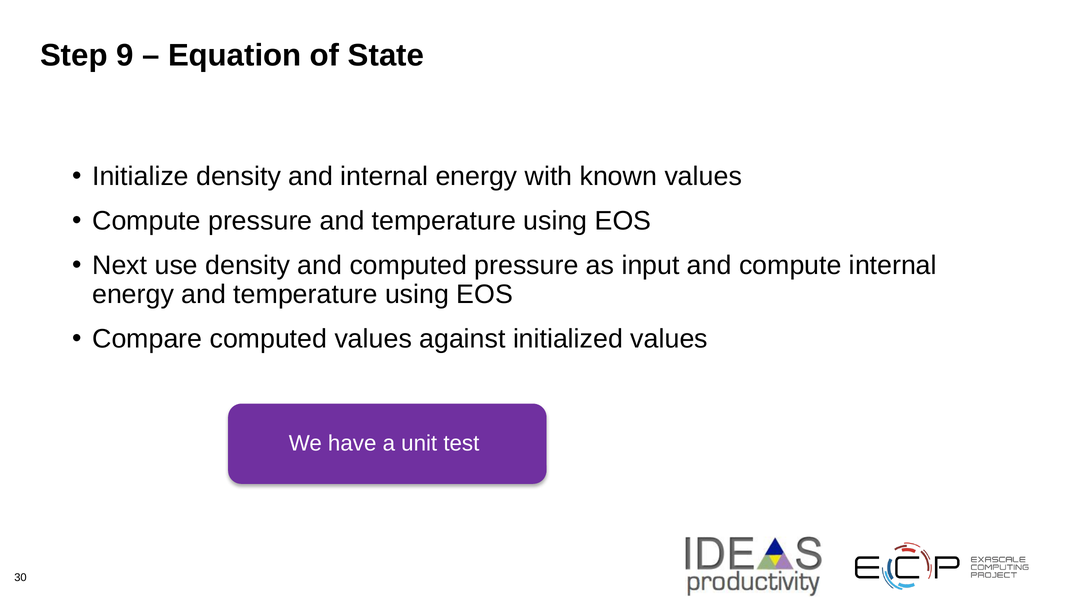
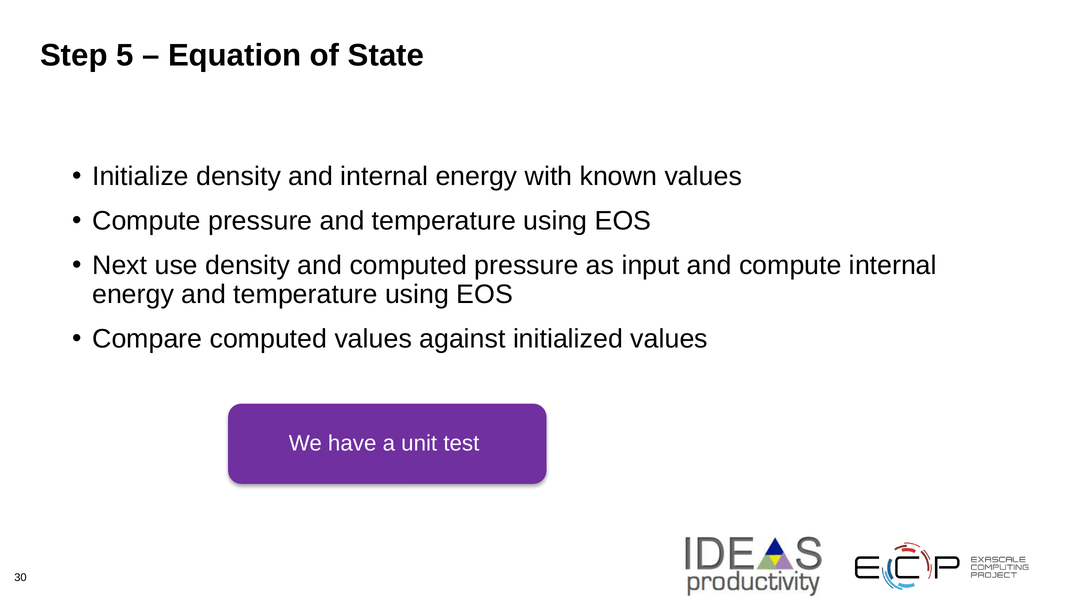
9: 9 -> 5
